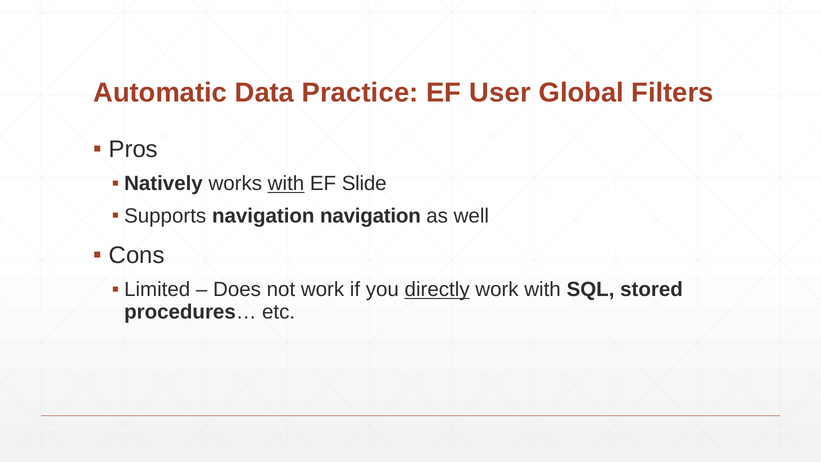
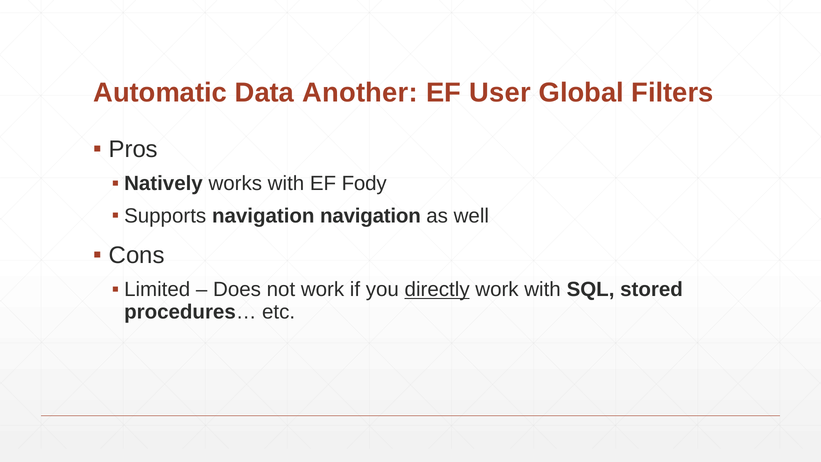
Practice: Practice -> Another
with at (286, 184) underline: present -> none
Slide: Slide -> Fody
